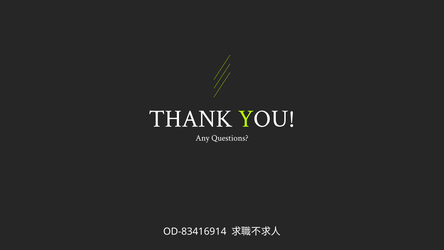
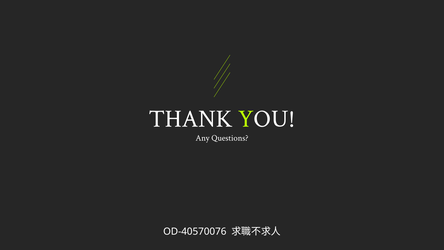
OD-83416914: OD-83416914 -> OD-40570076
